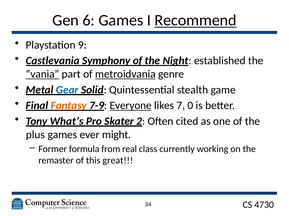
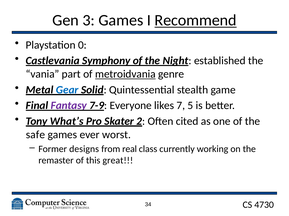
6: 6 -> 3
9: 9 -> 0
vania underline: present -> none
Fantasy colour: orange -> purple
Everyone underline: present -> none
0: 0 -> 5
plus: plus -> safe
might: might -> worst
formula: formula -> designs
